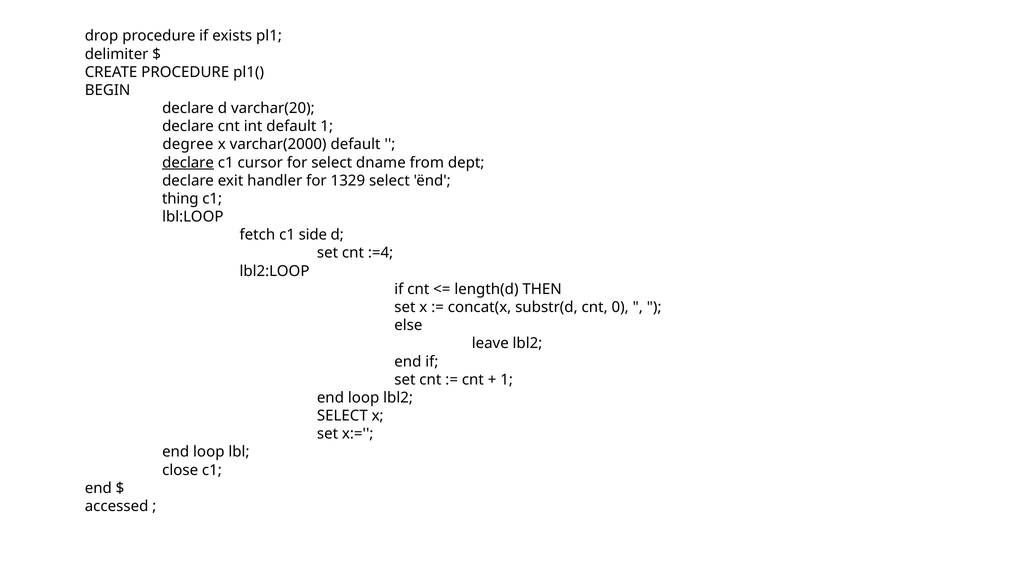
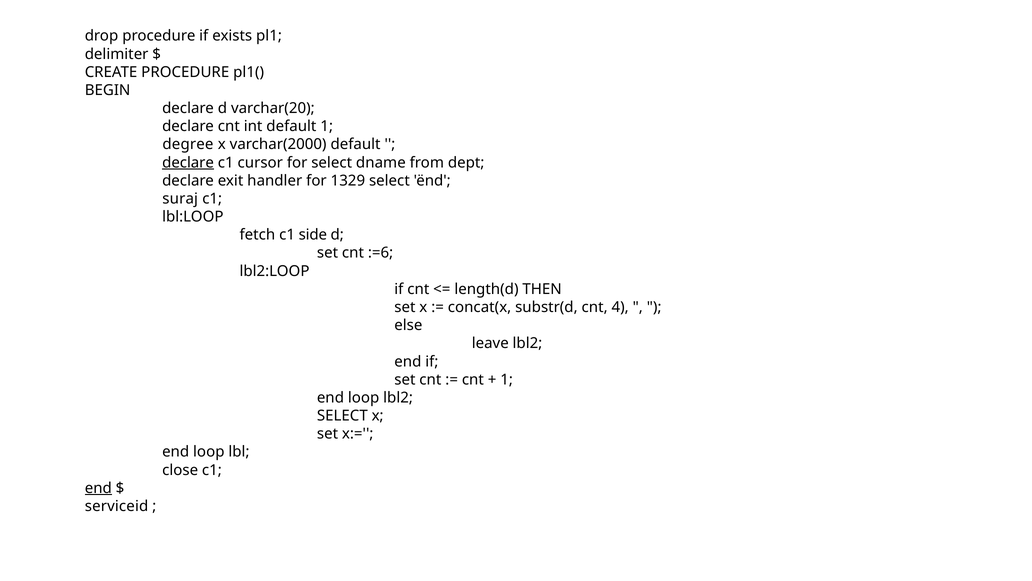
thing: thing -> suraj
:=4: :=4 -> :=6
0: 0 -> 4
end at (98, 488) underline: none -> present
accessed: accessed -> serviceid
